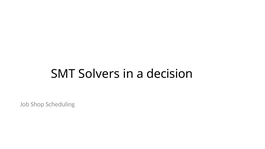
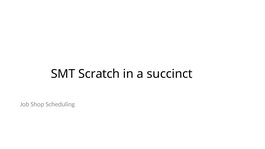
Solvers: Solvers -> Scratch
decision: decision -> succinct
